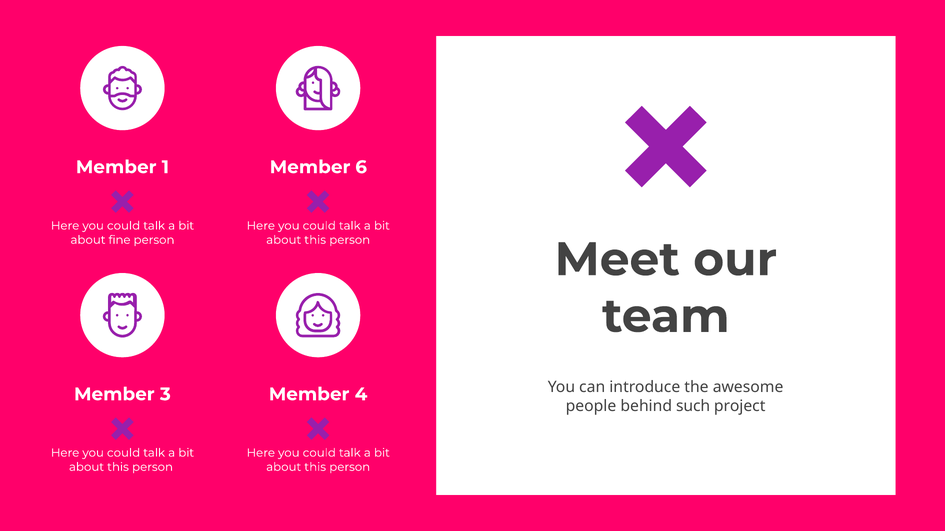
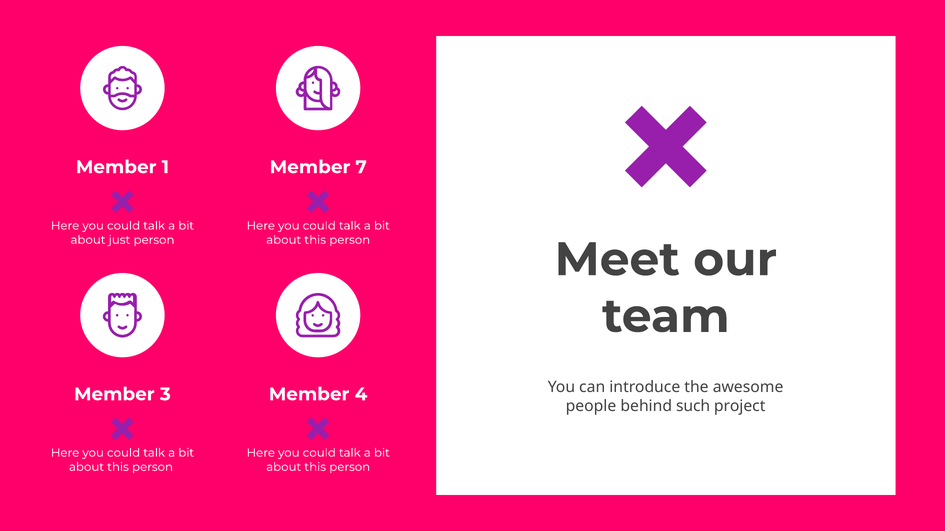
6: 6 -> 7
fine: fine -> just
